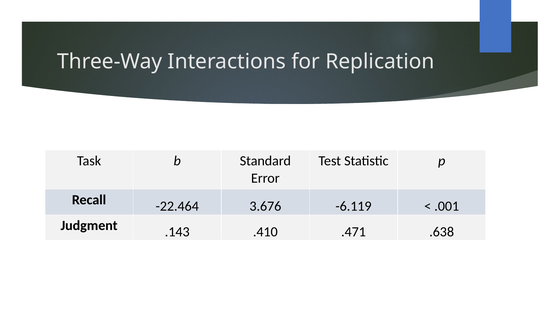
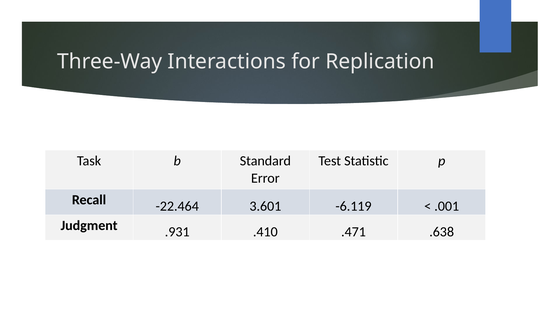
3.676: 3.676 -> 3.601
.143: .143 -> .931
